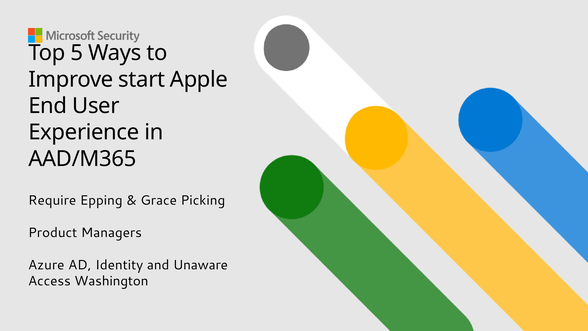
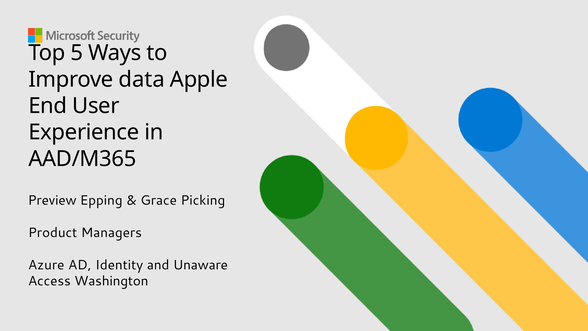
start: start -> data
Require: Require -> Preview
